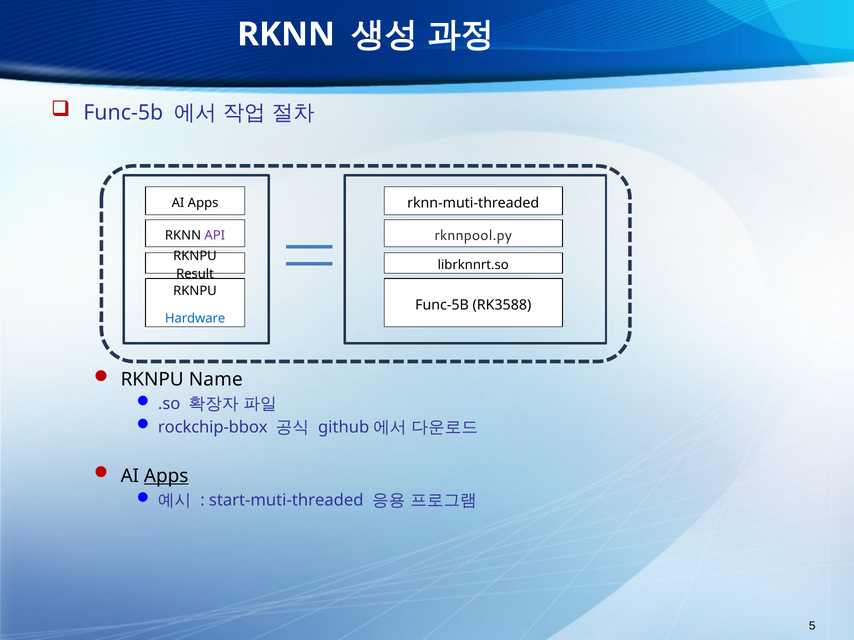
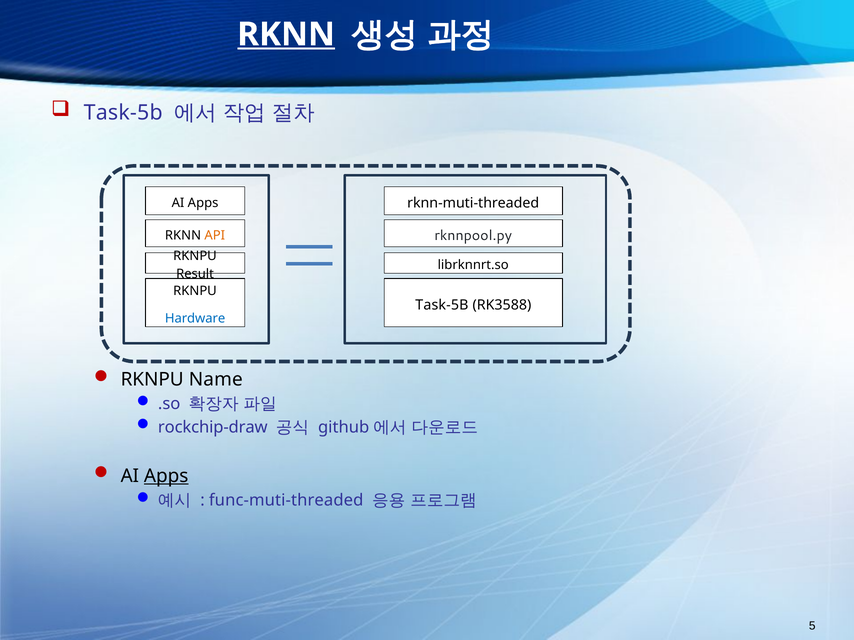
RKNN at (286, 34) underline: none -> present
Func-5b at (123, 113): Func-5b -> Task-5b
API colour: purple -> orange
Func-5B at (442, 305): Func-5B -> Task-5B
rockchip-bbox: rockchip-bbox -> rockchip-draw
start-muti-threaded: start-muti-threaded -> func-muti-threaded
